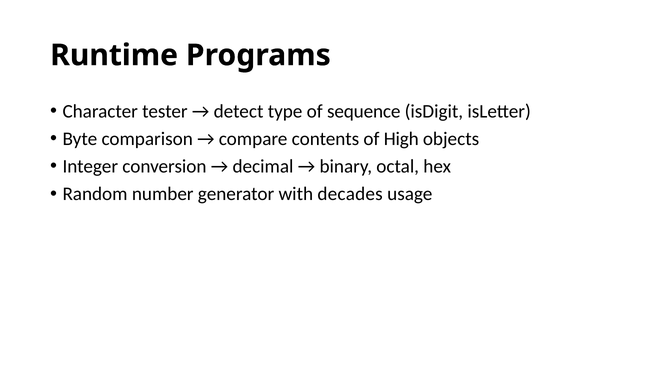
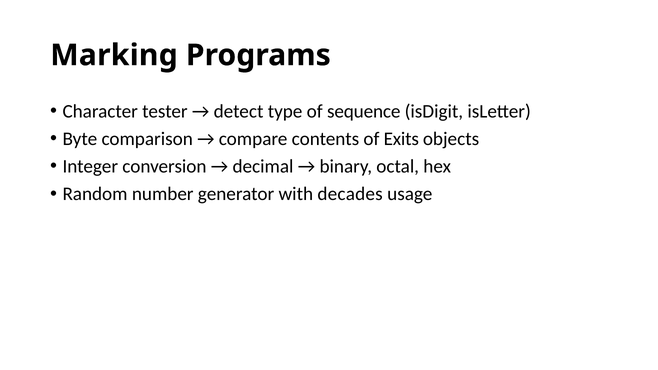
Runtime: Runtime -> Marking
High: High -> Exits
